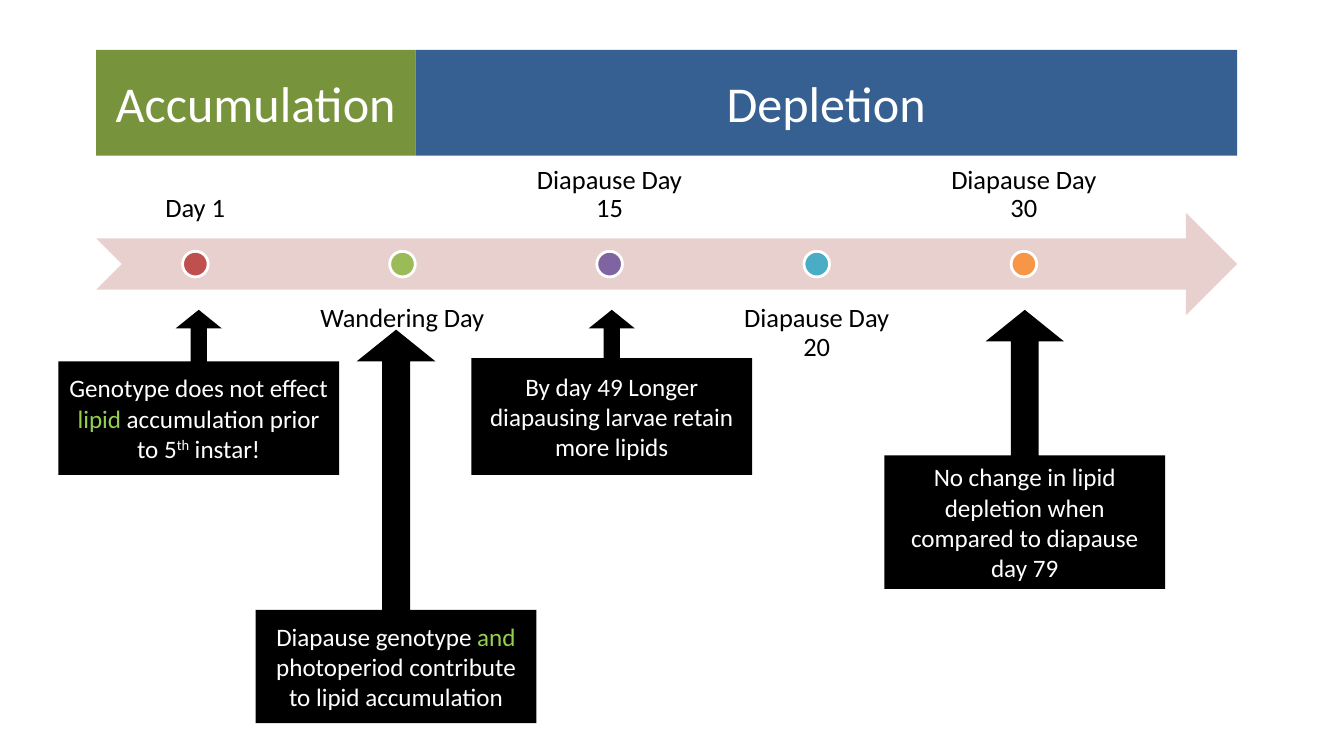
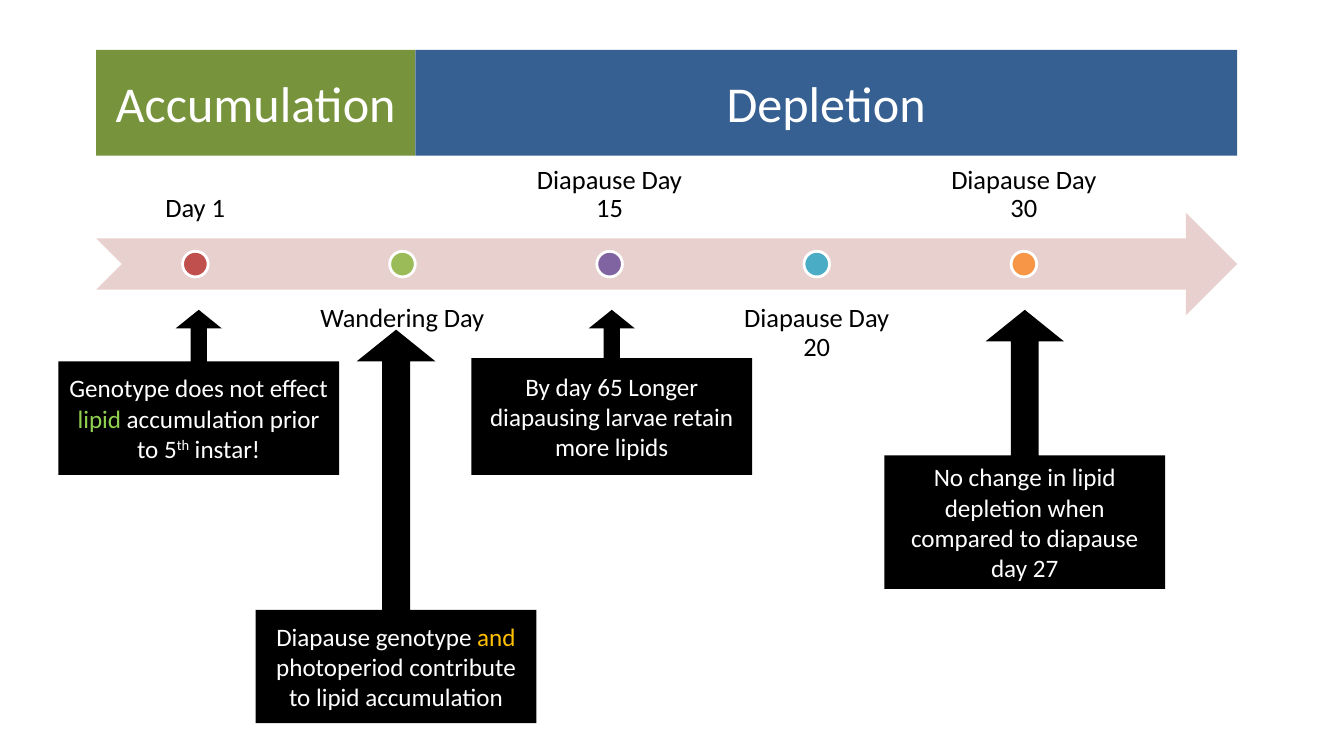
49: 49 -> 65
79: 79 -> 27
and colour: light green -> yellow
